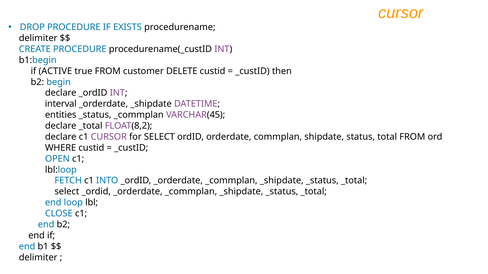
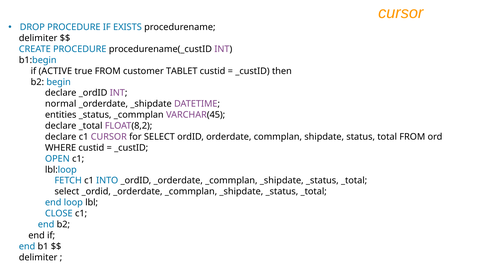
DELETE: DELETE -> TABLET
interval: interval -> normal
